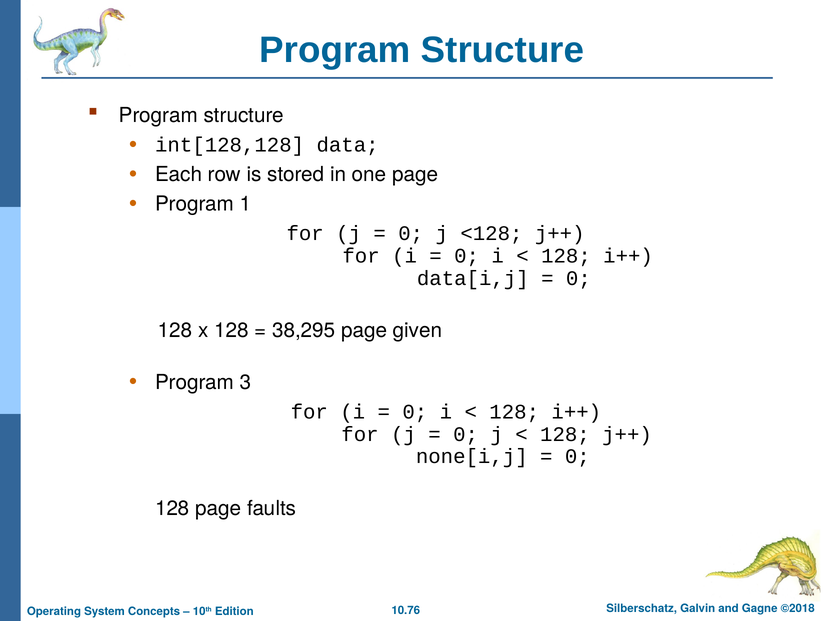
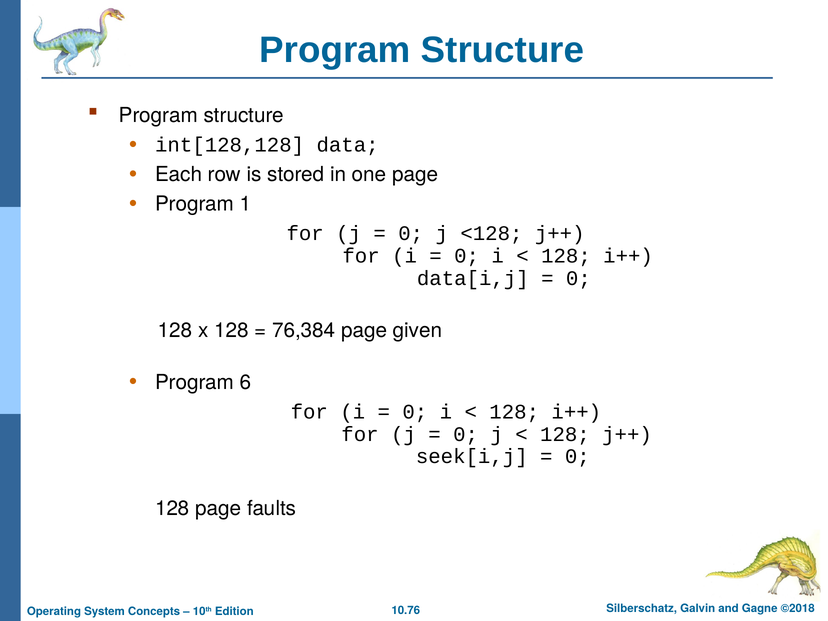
38,295: 38,295 -> 76,384
3: 3 -> 6
none[i,j: none[i,j -> seek[i,j
